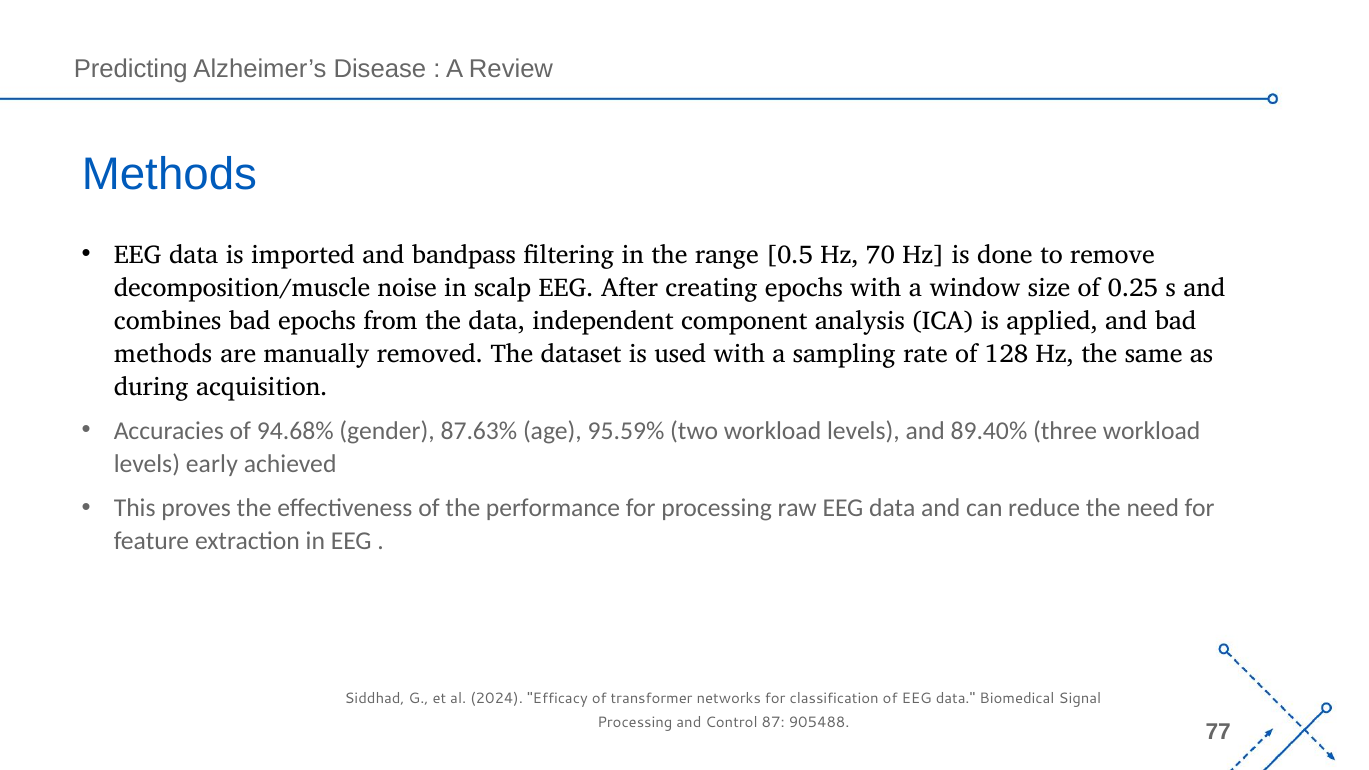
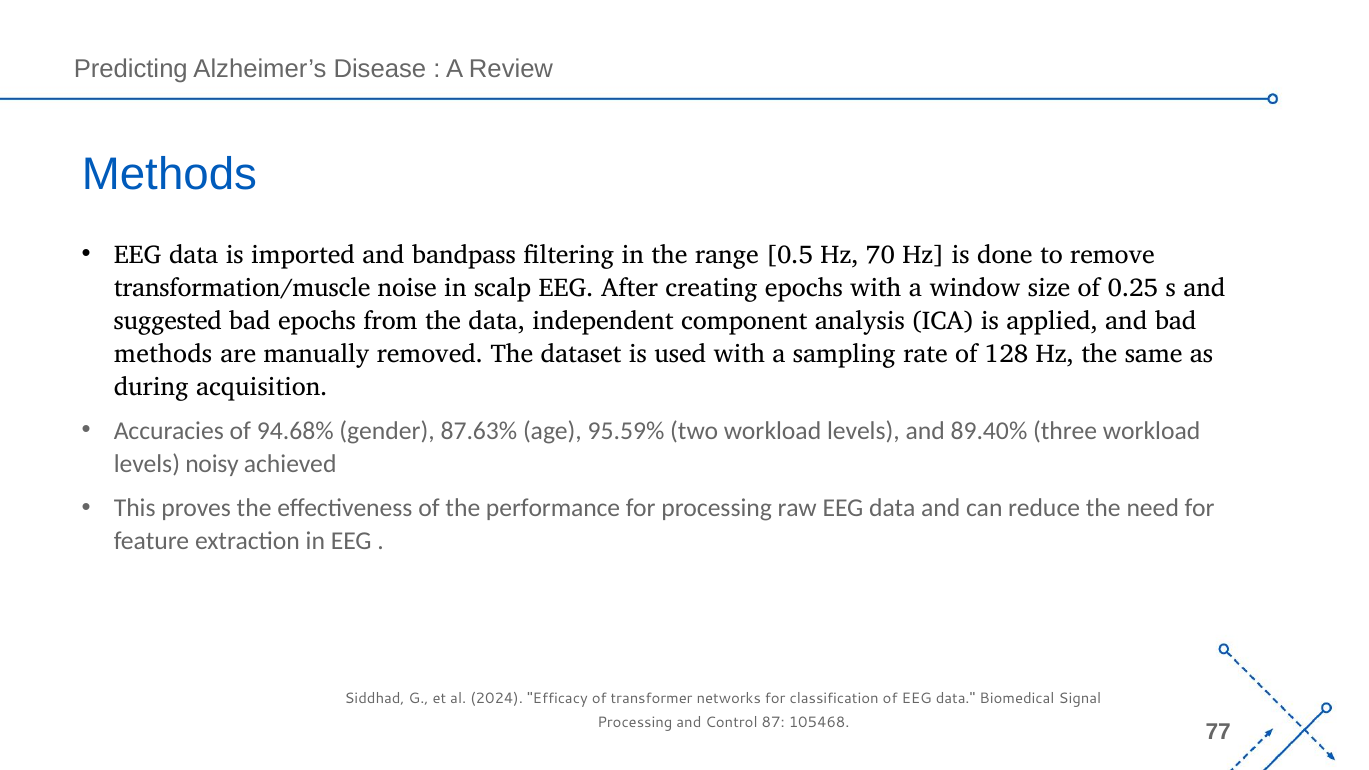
decomposition/muscle: decomposition/muscle -> transformation/muscle
combines: combines -> suggested
early: early -> noisy
905488: 905488 -> 105468
